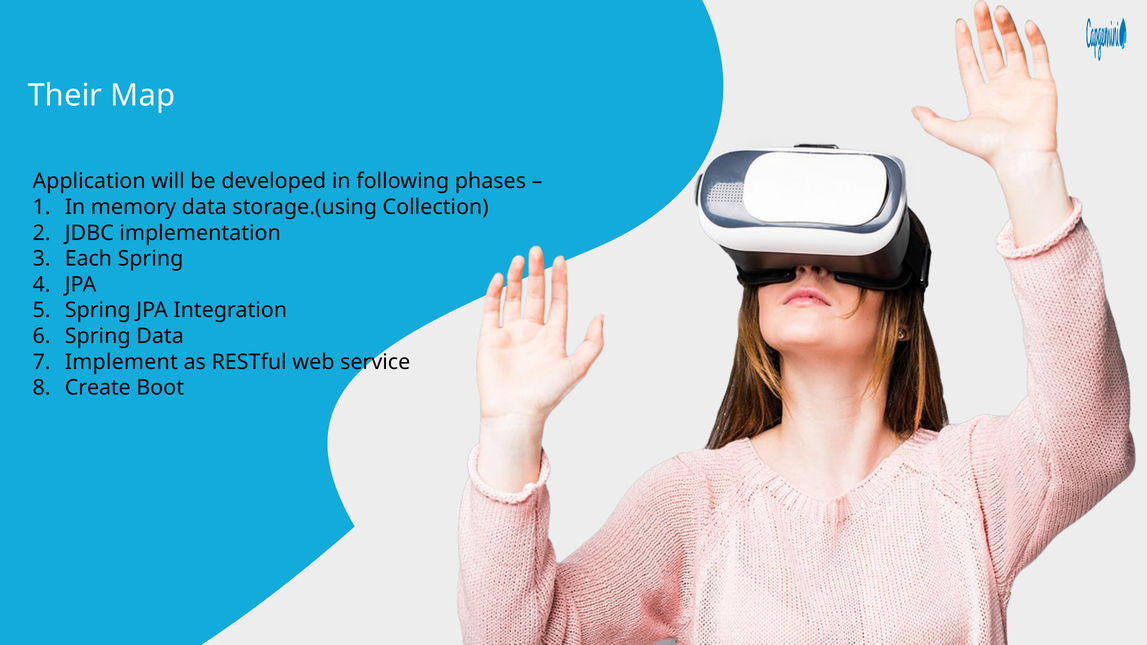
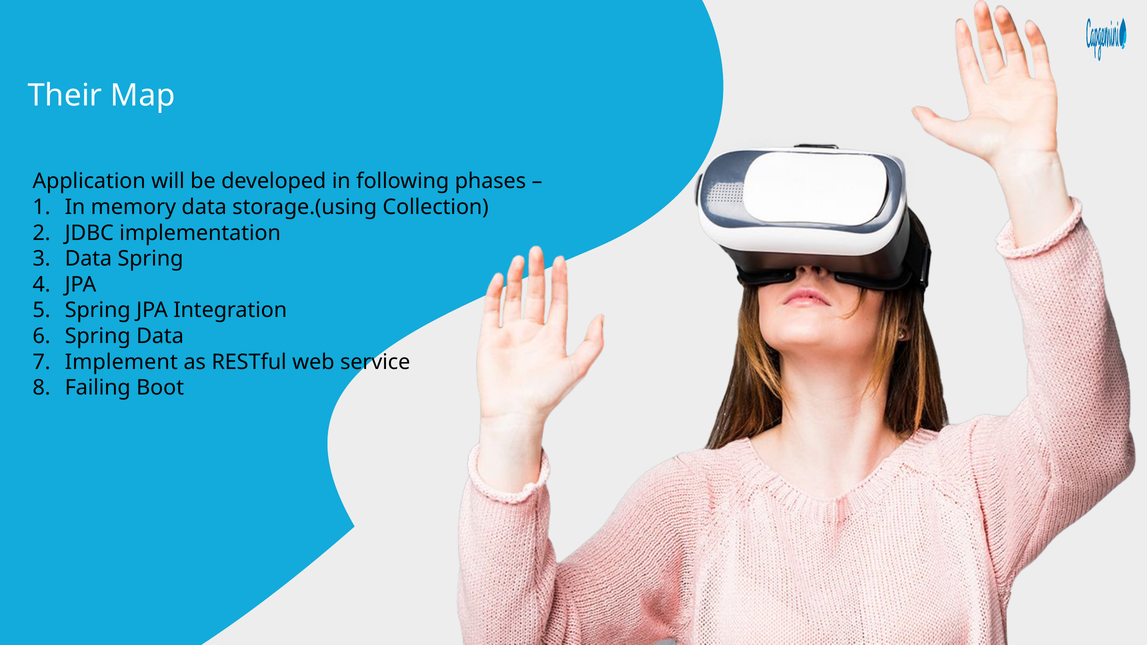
Each at (88, 259): Each -> Data
Create: Create -> Failing
